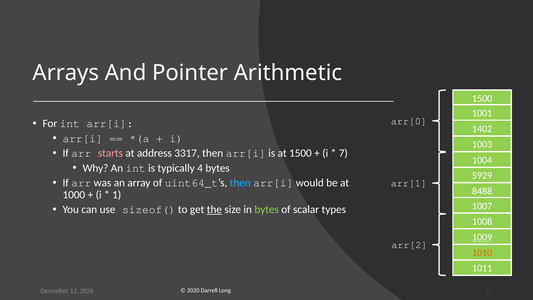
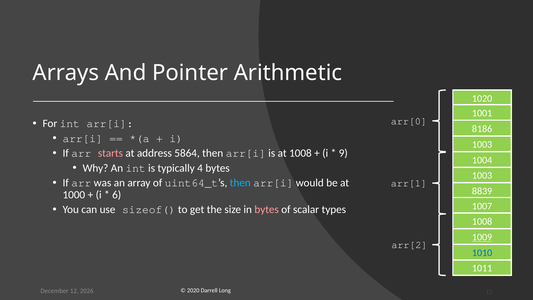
1500 at (482, 99): 1500 -> 1020
1402: 1402 -> 8186
3317: 3317 -> 5864
at 1500: 1500 -> 1008
7: 7 -> 9
5929 at (482, 176): 5929 -> 1003
8488: 8488 -> 8839
1: 1 -> 6
the underline: present -> none
bytes at (267, 209) colour: light green -> pink
1010 colour: orange -> blue
